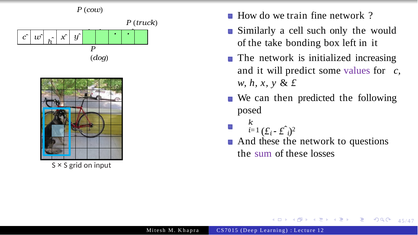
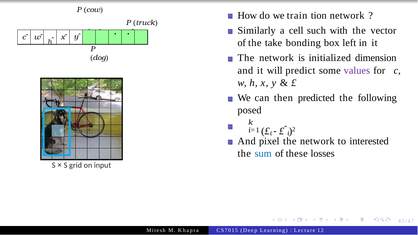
fine: fine -> tion
only: only -> with
would: would -> vector
increasing: increasing -> dimension
And these: these -> pixel
questions: questions -> interested
sum colour: purple -> blue
